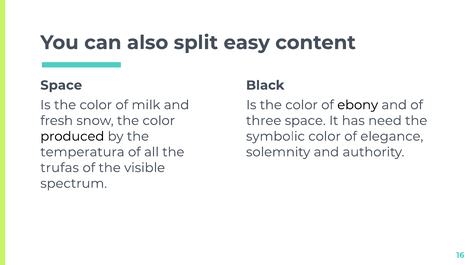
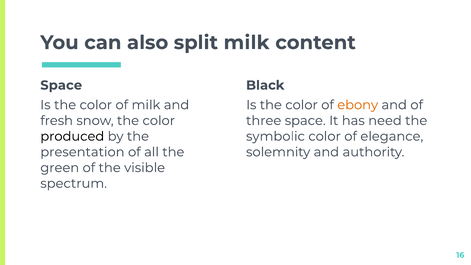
split easy: easy -> milk
ebony colour: black -> orange
temperatura: temperatura -> presentation
trufas: trufas -> green
